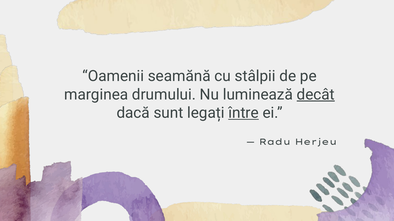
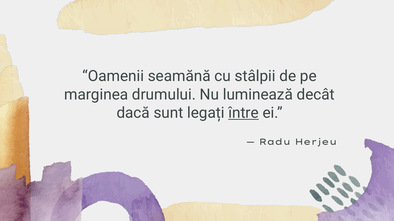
decât underline: present -> none
